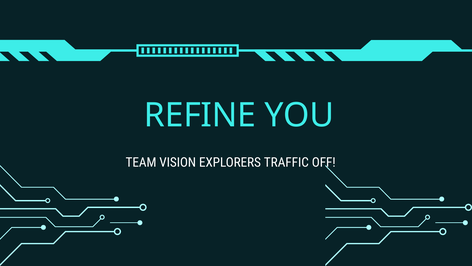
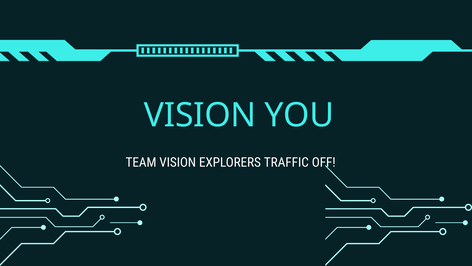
REFINE at (200, 115): REFINE -> VISION
